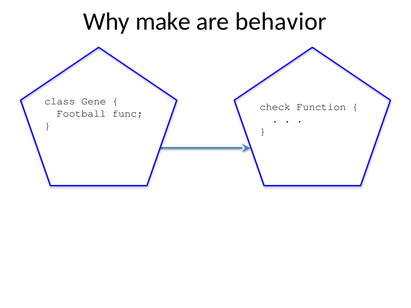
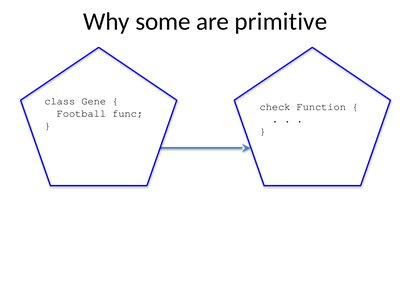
make: make -> some
behavior: behavior -> primitive
